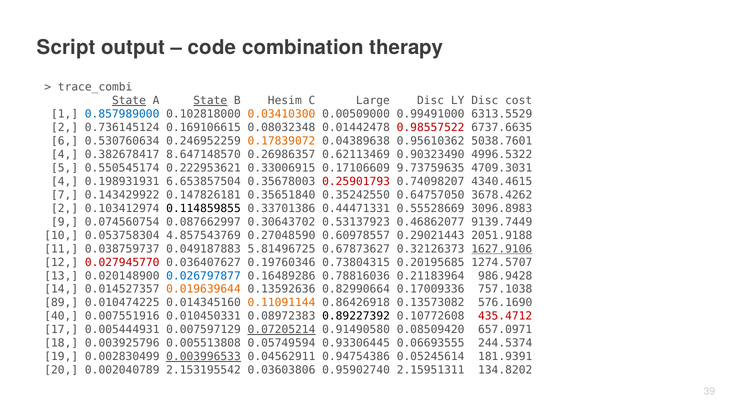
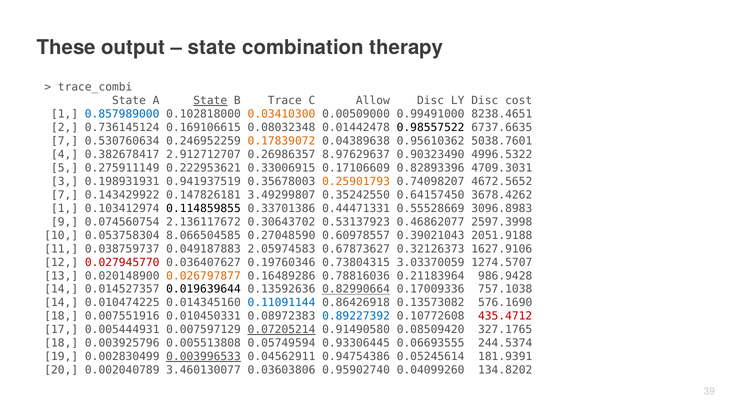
Script: Script -> These
code at (212, 47): code -> state
State at (129, 101) underline: present -> none
Hesim: Hesim -> Trace
Large: Large -> Allow
6313.5529: 6313.5529 -> 8238.4651
0.98557522 colour: red -> black
6 at (65, 141): 6 -> 7
8.647148570: 8.647148570 -> 2.912712707
0.62113469: 0.62113469 -> 8.97629637
0.550545174: 0.550545174 -> 0.275911149
9.73759635: 9.73759635 -> 0.82893396
4 at (65, 182): 4 -> 3
6.653857504: 6.653857504 -> 0.941937519
0.25901793 colour: red -> orange
4340.4615: 4340.4615 -> 4672.5652
0.35651840: 0.35651840 -> 3.49299807
0.64757050: 0.64757050 -> 0.64157450
2 at (65, 209): 2 -> 1
0.087662997: 0.087662997 -> 2.136117672
9139.7449: 9139.7449 -> 2597.3998
4.857543769: 4.857543769 -> 8.066504585
0.29021443: 0.29021443 -> 0.39021043
5.81496725: 5.81496725 -> 2.05974583
1627.9106 underline: present -> none
0.20195685: 0.20195685 -> 3.03370059
0.026797877 colour: blue -> orange
0.019639644 colour: orange -> black
0.82990664 underline: none -> present
89 at (61, 303): 89 -> 14
0.11091144 colour: orange -> blue
40 at (61, 317): 40 -> 18
0.89227392 colour: black -> blue
657.0971: 657.0971 -> 327.1765
2.153195542: 2.153195542 -> 3.460130077
2.15951311: 2.15951311 -> 0.04099260
